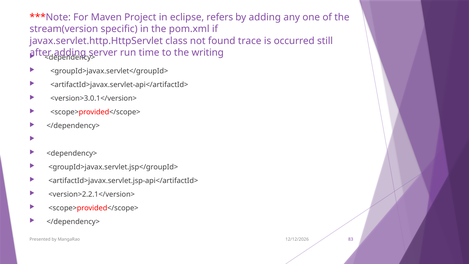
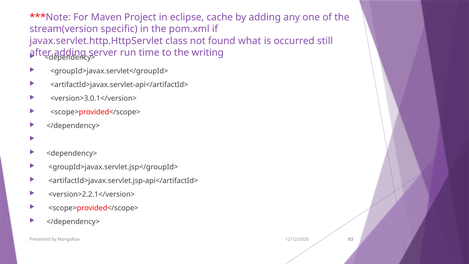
refers: refers -> cache
trace: trace -> what
